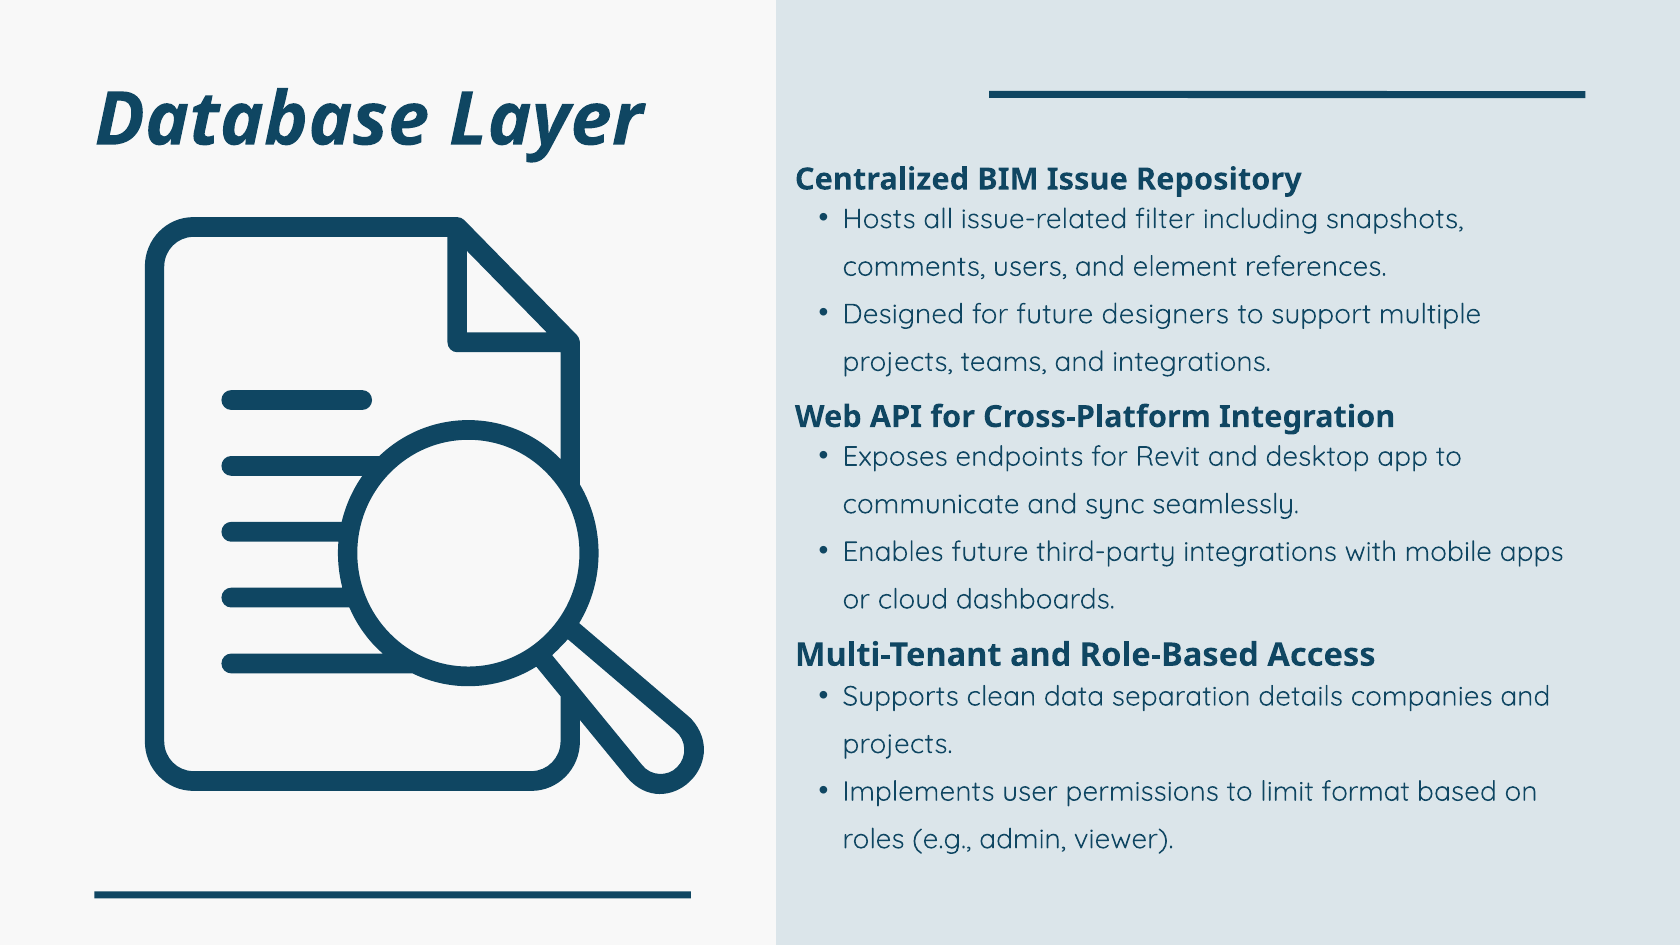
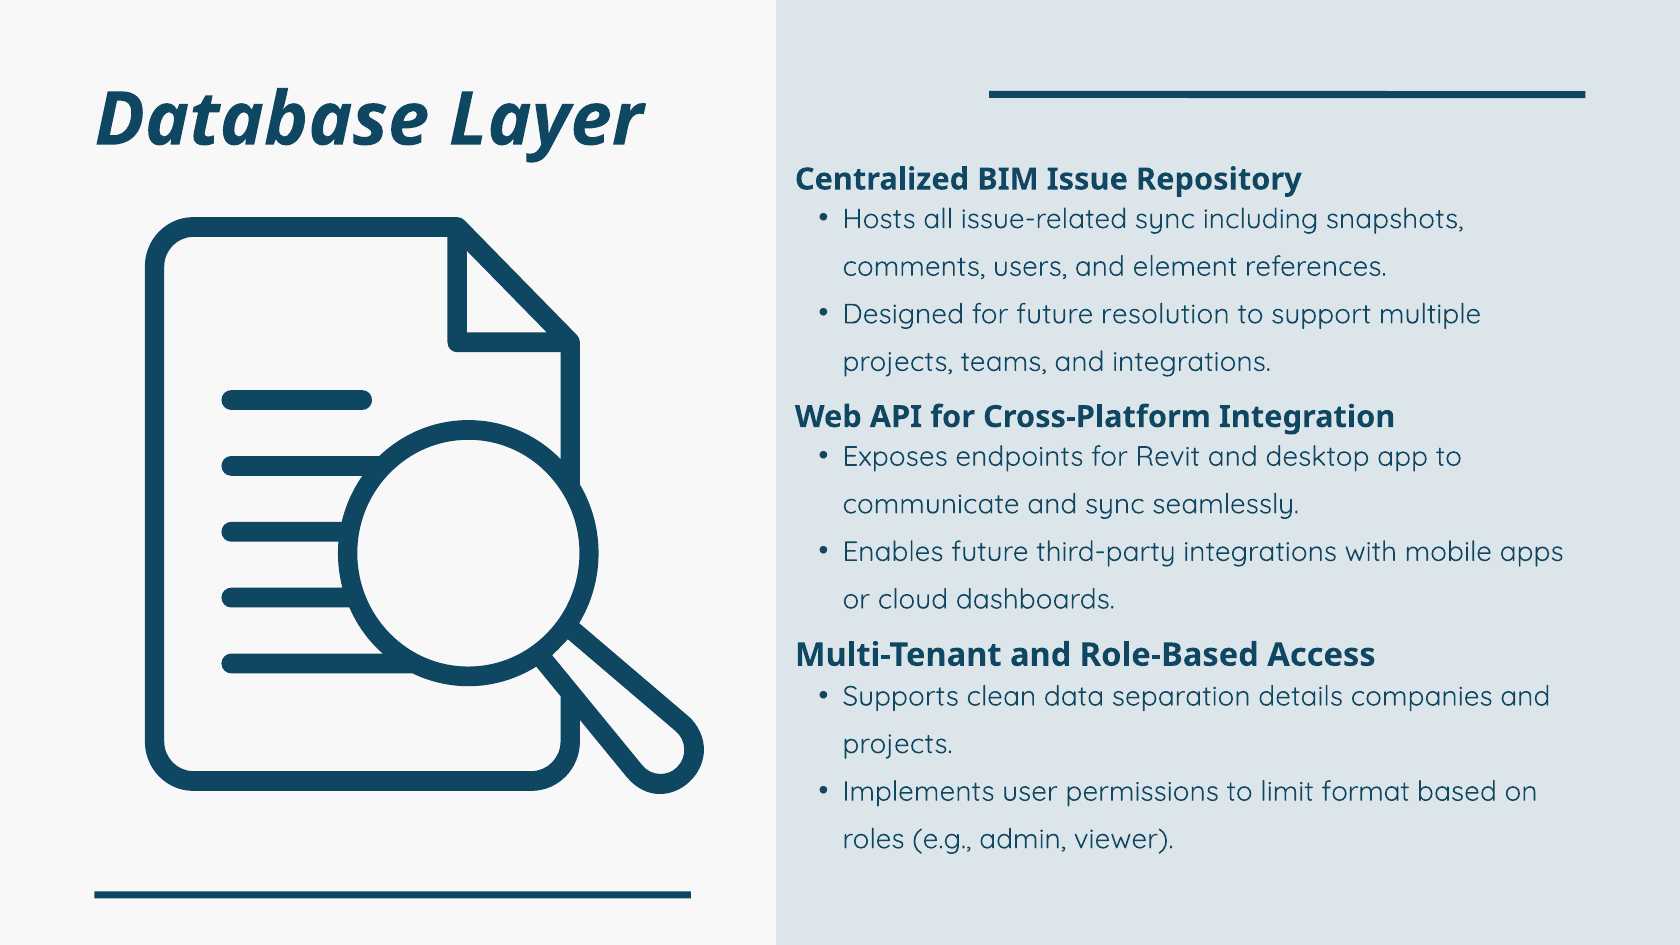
issue-related filter: filter -> sync
designers: designers -> resolution
